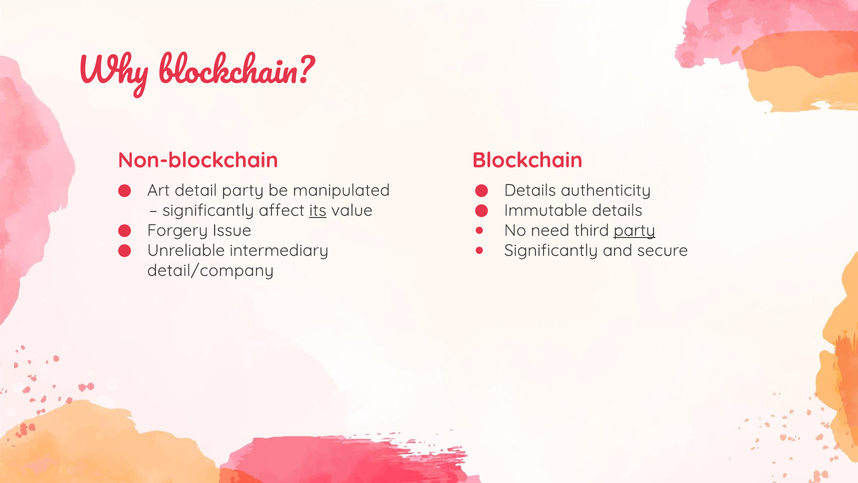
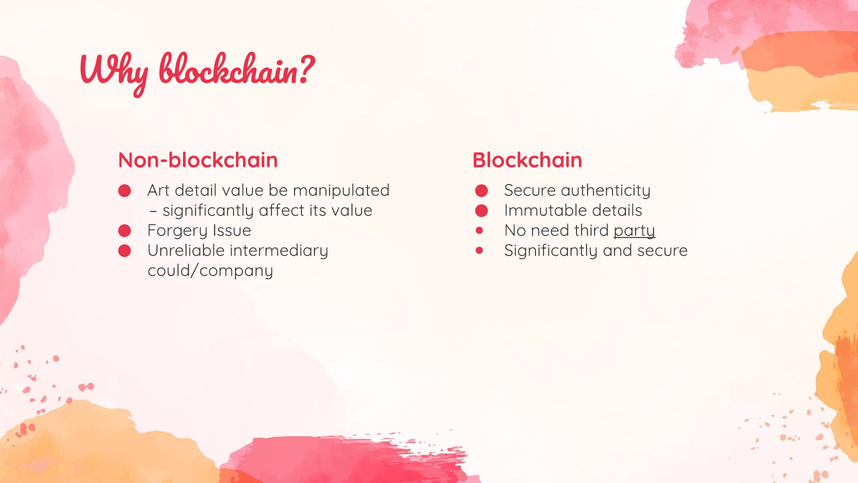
detail party: party -> value
Details at (530, 190): Details -> Secure
its underline: present -> none
detail/company: detail/company -> could/company
